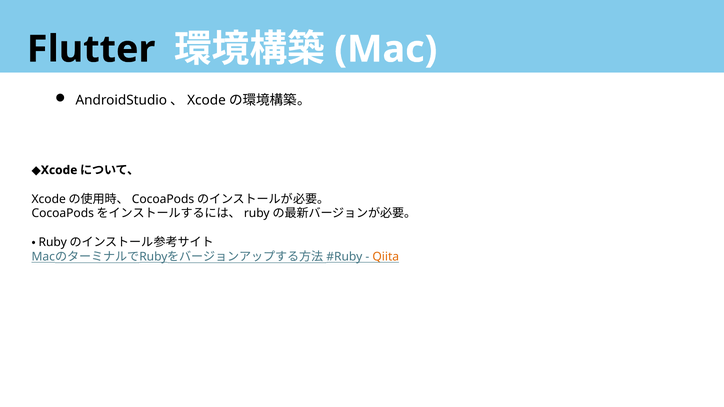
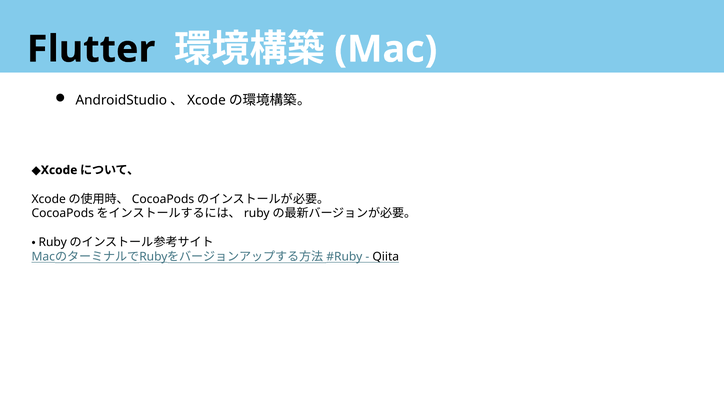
Qiita colour: orange -> black
